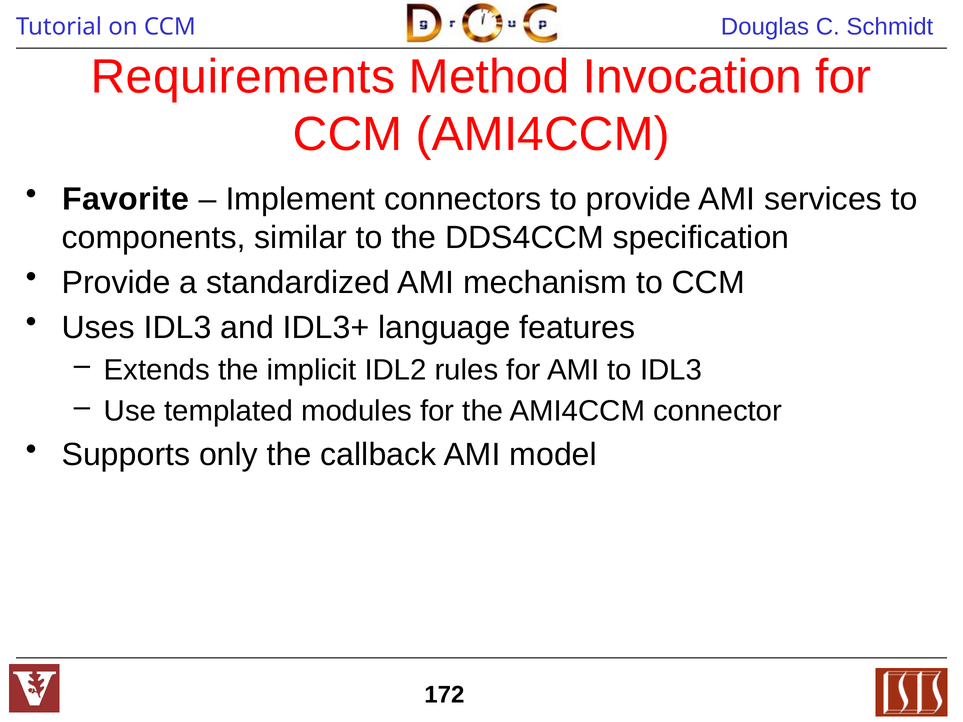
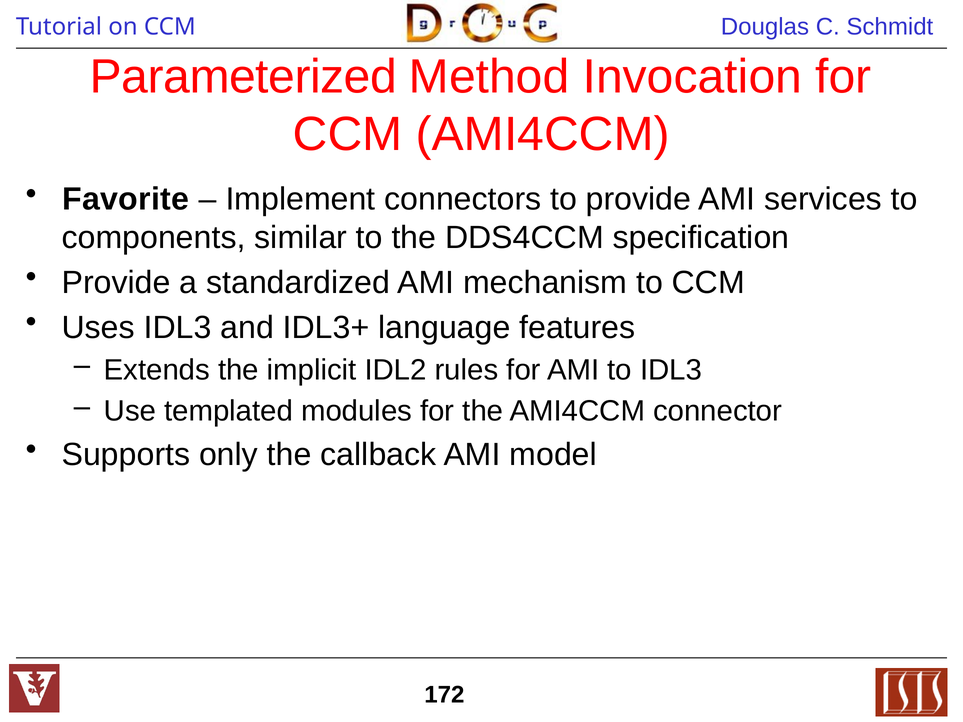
Requirements: Requirements -> Parameterized
